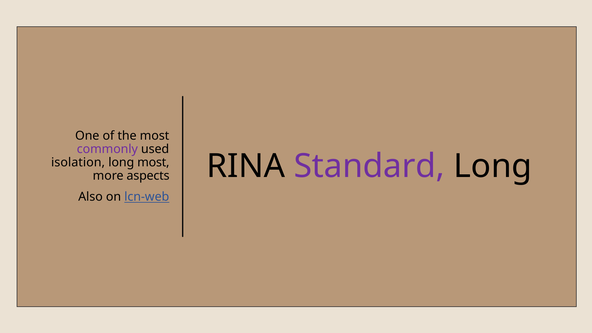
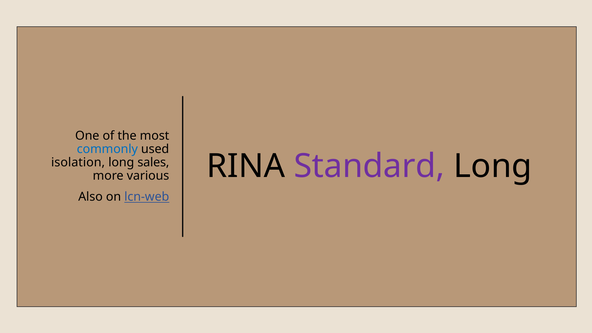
commonly colour: purple -> blue
long most: most -> sales
aspects: aspects -> various
